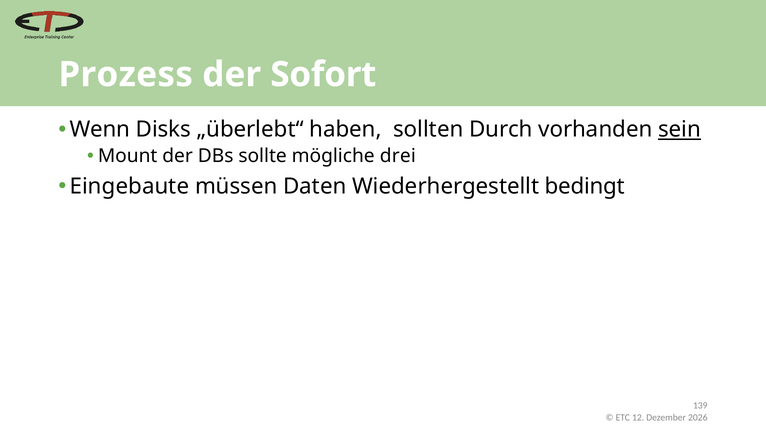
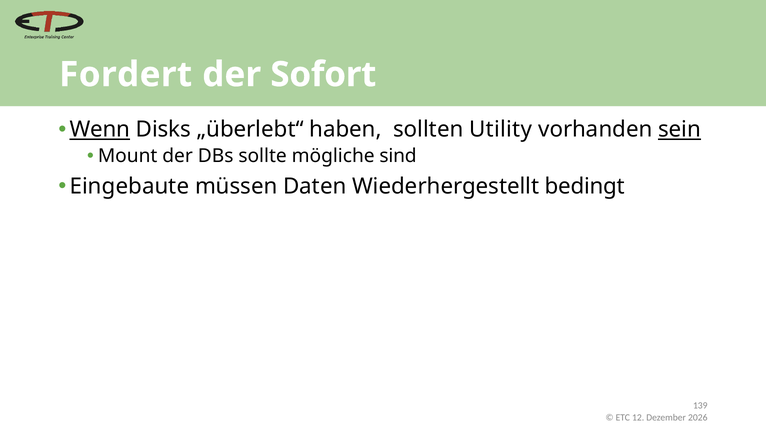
Prozess: Prozess -> Fordert
Wenn underline: none -> present
Durch: Durch -> Utility
drei: drei -> sind
